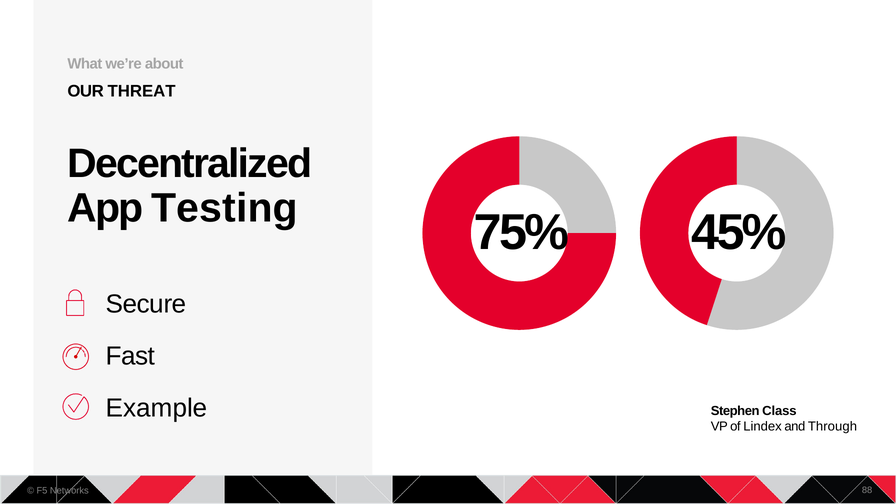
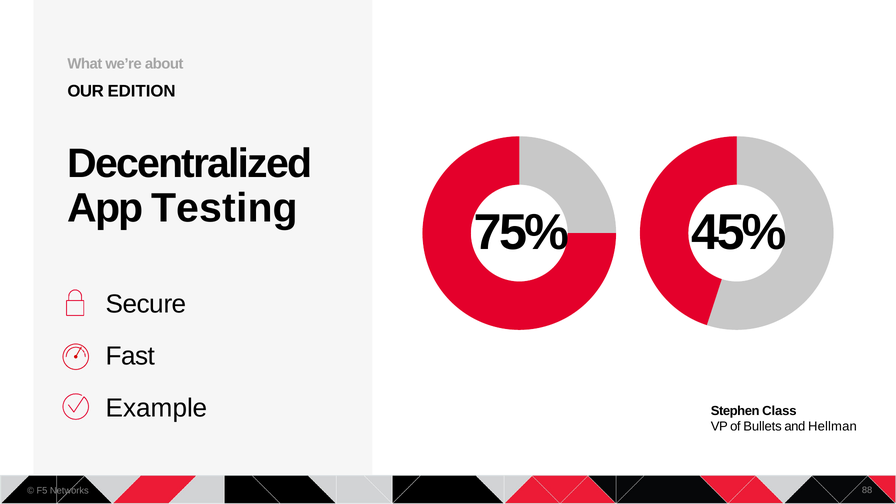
THREAT: THREAT -> EDITION
Lindex: Lindex -> Bullets
Through: Through -> Hellman
